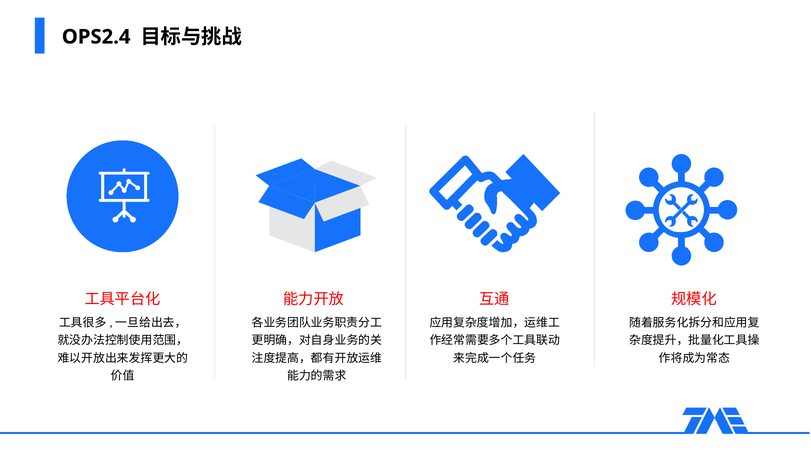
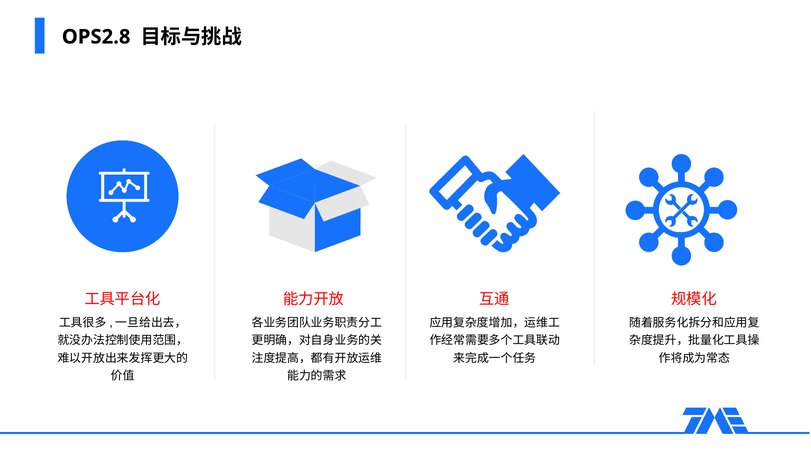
OPS2.4: OPS2.4 -> OPS2.8
